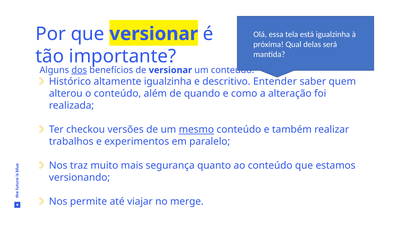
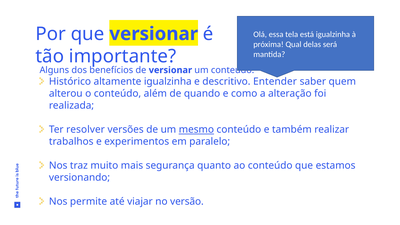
dos underline: present -> none
checkou: checkou -> resolver
merge: merge -> versão
